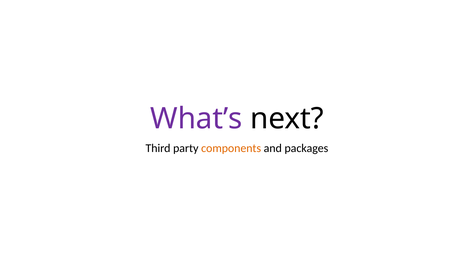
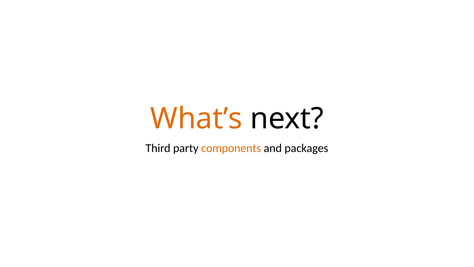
What’s colour: purple -> orange
